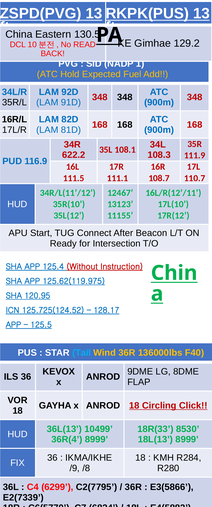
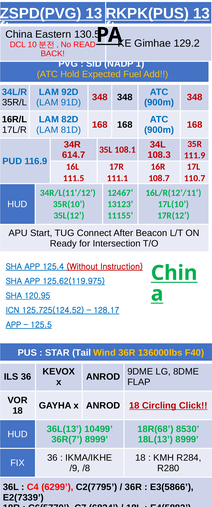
622.2: 622.2 -> 614.7
Tail colour: light blue -> white
18R(33: 18R(33 -> 18R(68
36R(4: 36R(4 -> 36R(7
